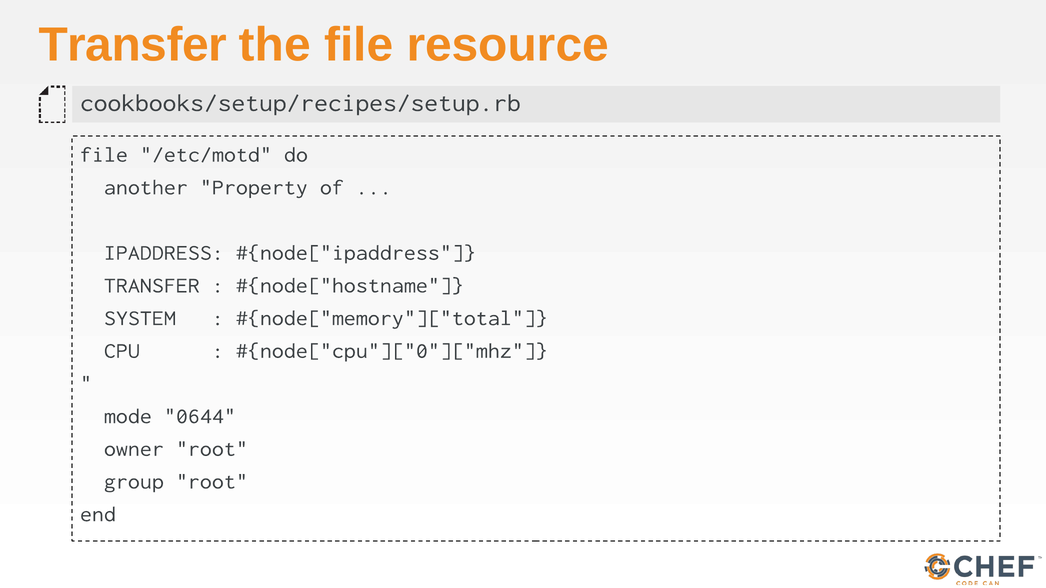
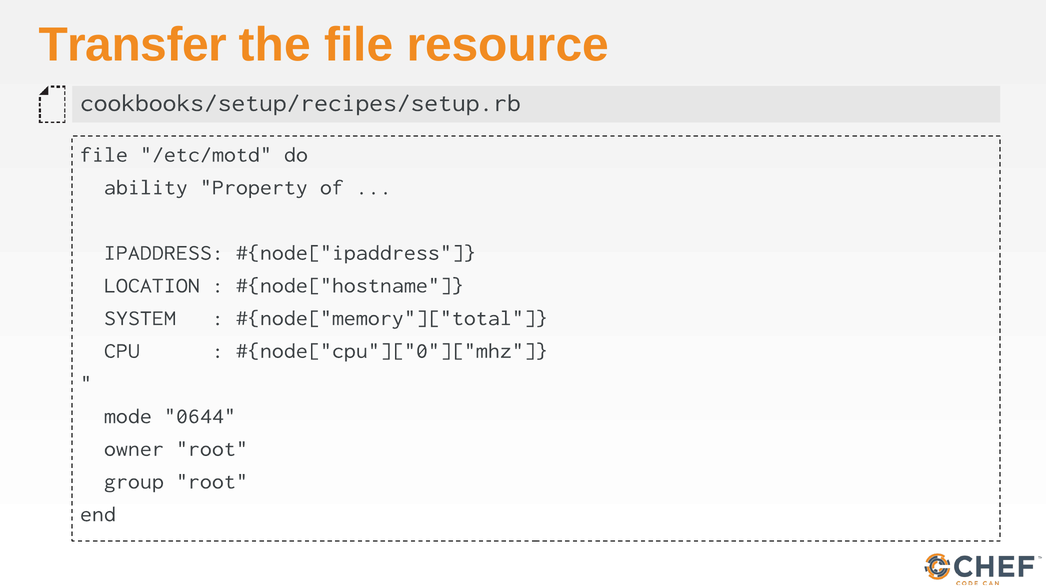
another: another -> ability
TRANSFER at (152, 285): TRANSFER -> LOCATION
